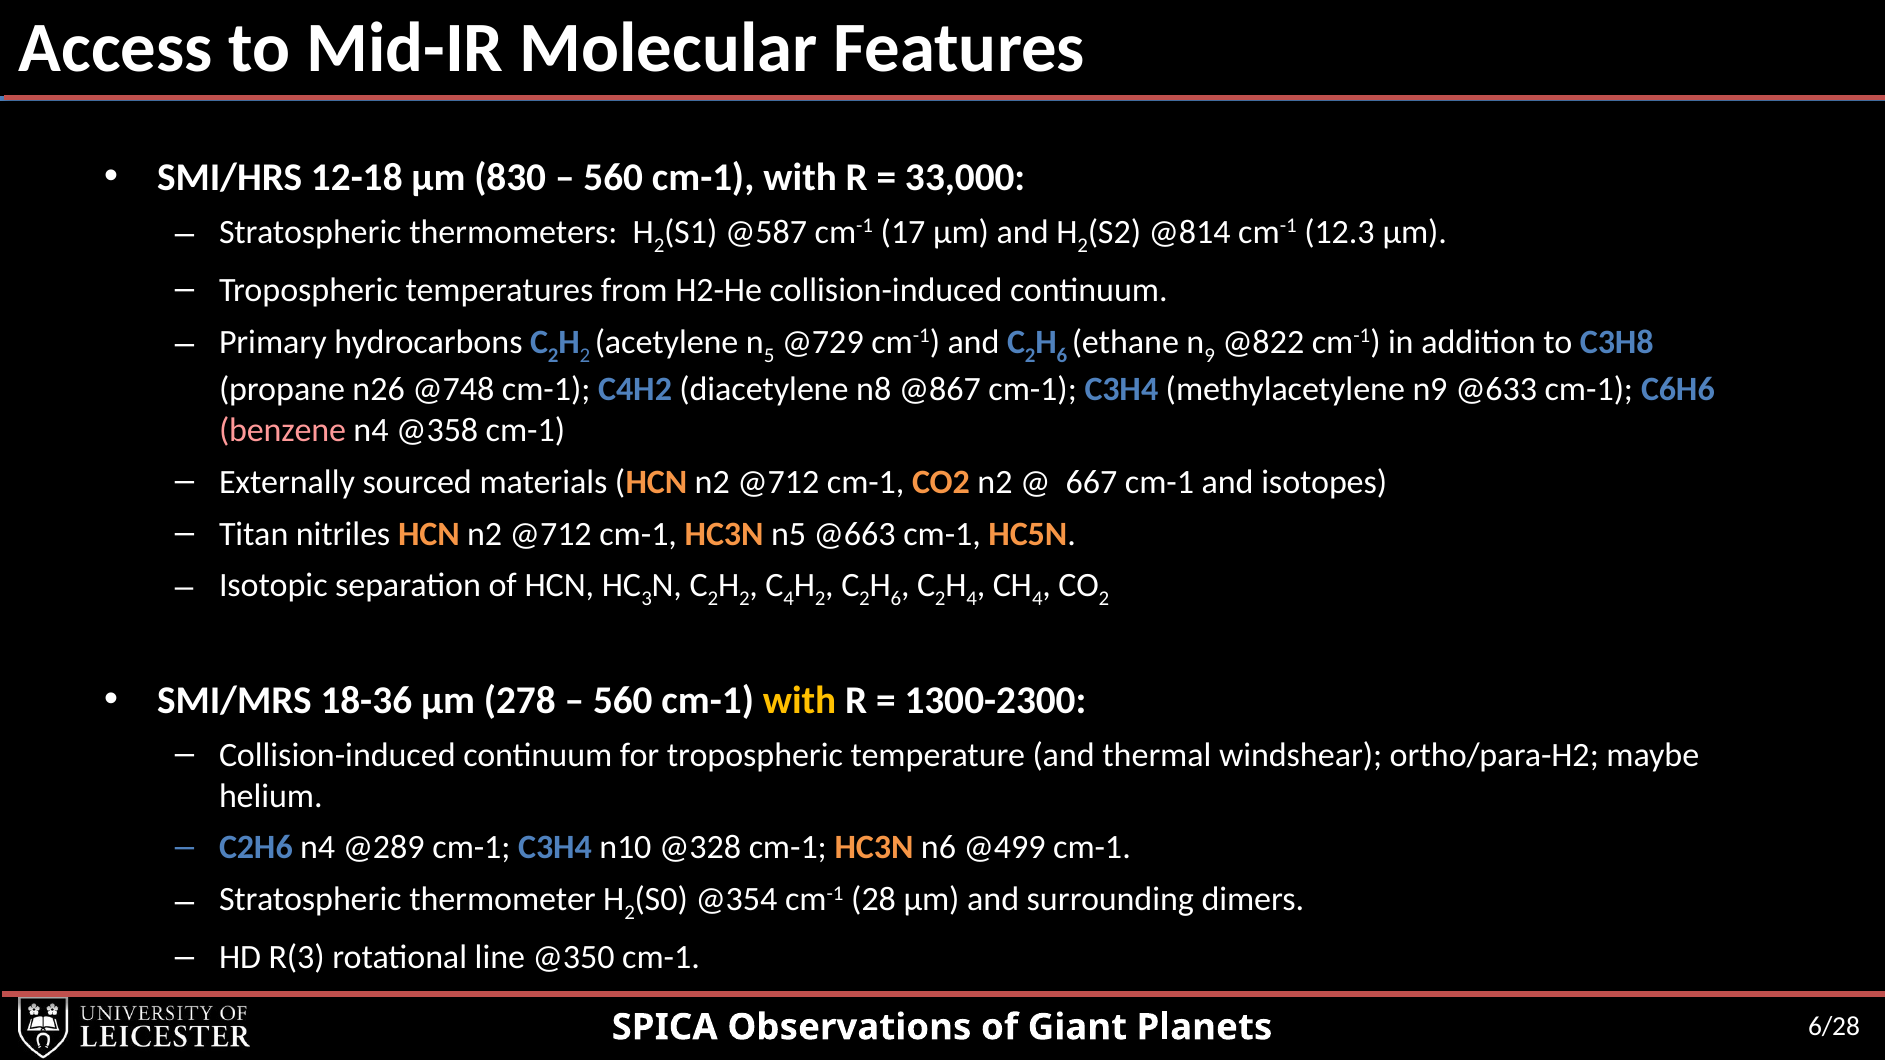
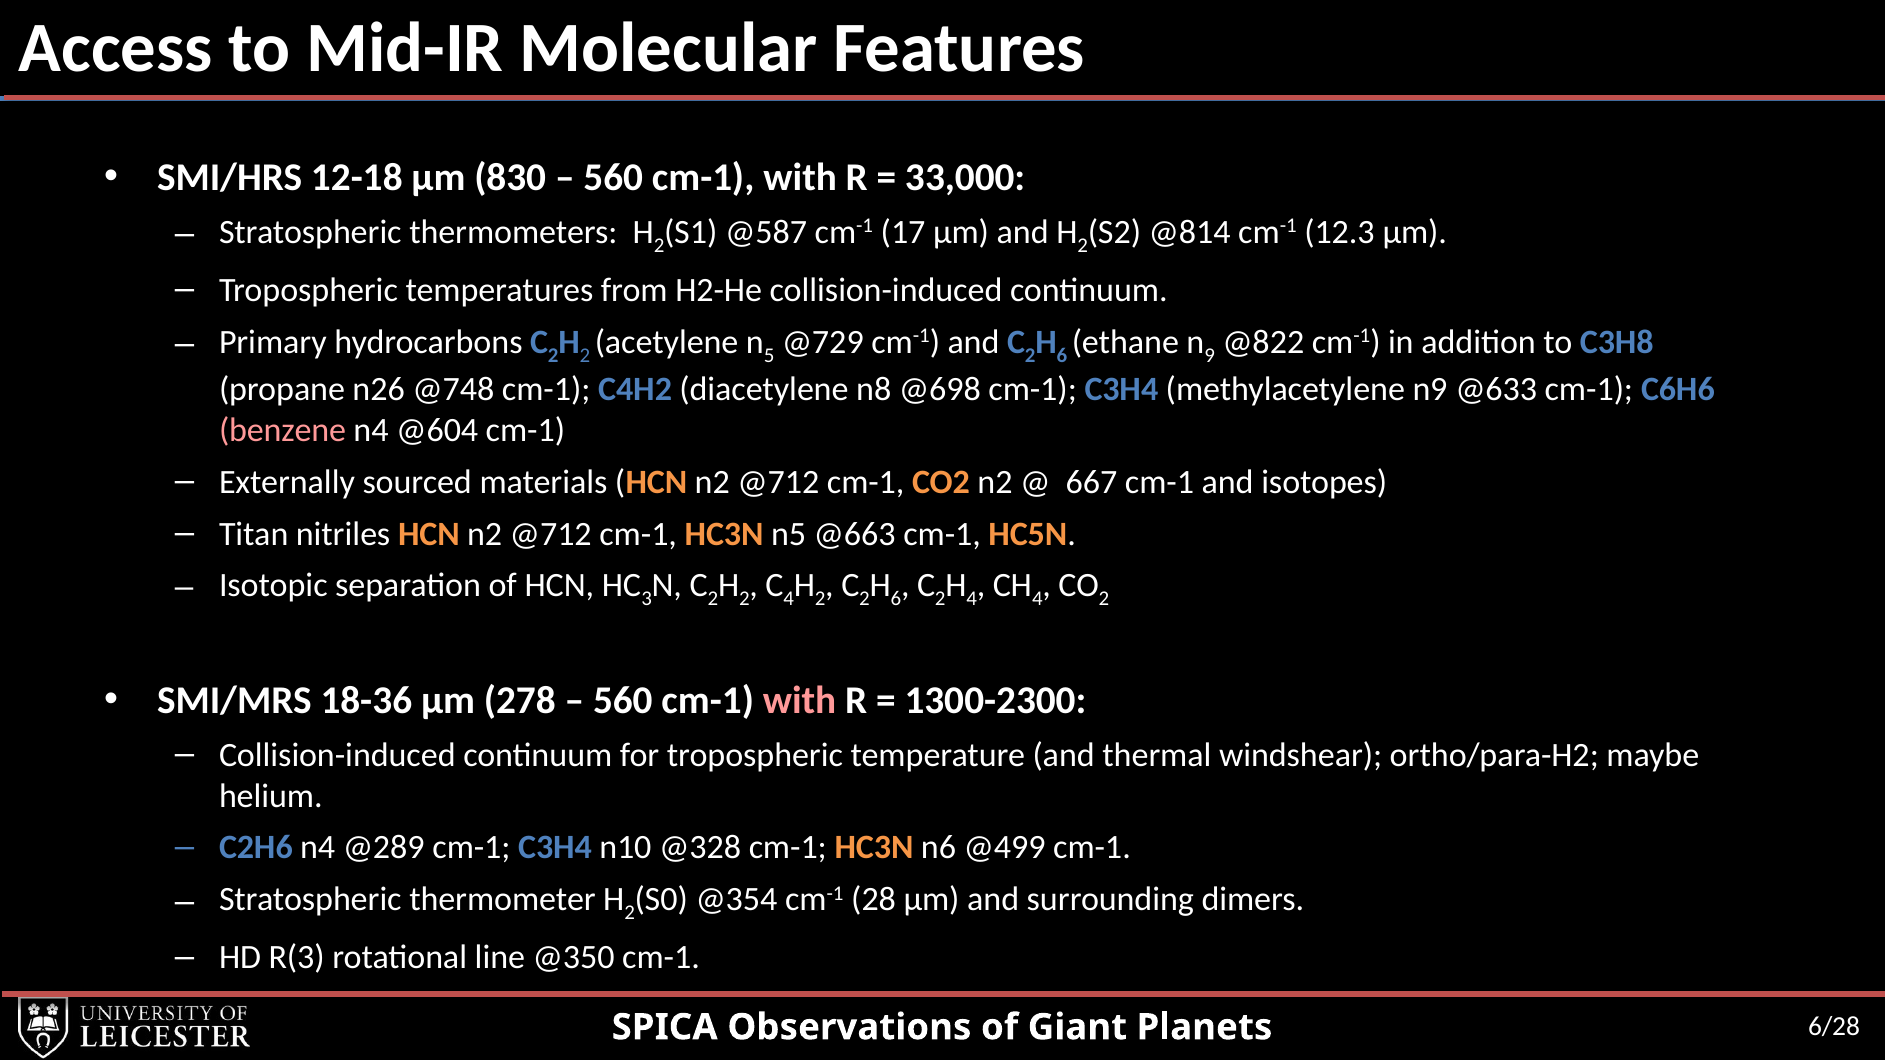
@867: @867 -> @698
@358: @358 -> @604
with at (800, 701) colour: yellow -> pink
